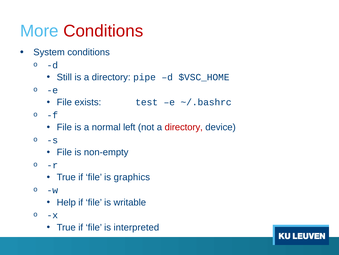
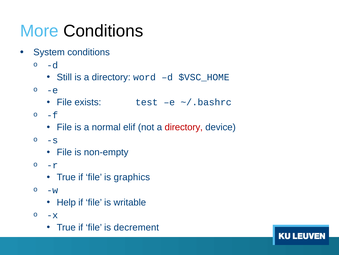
Conditions at (103, 31) colour: red -> black
pipe: pipe -> word
left: left -> elif
interpreted: interpreted -> decrement
